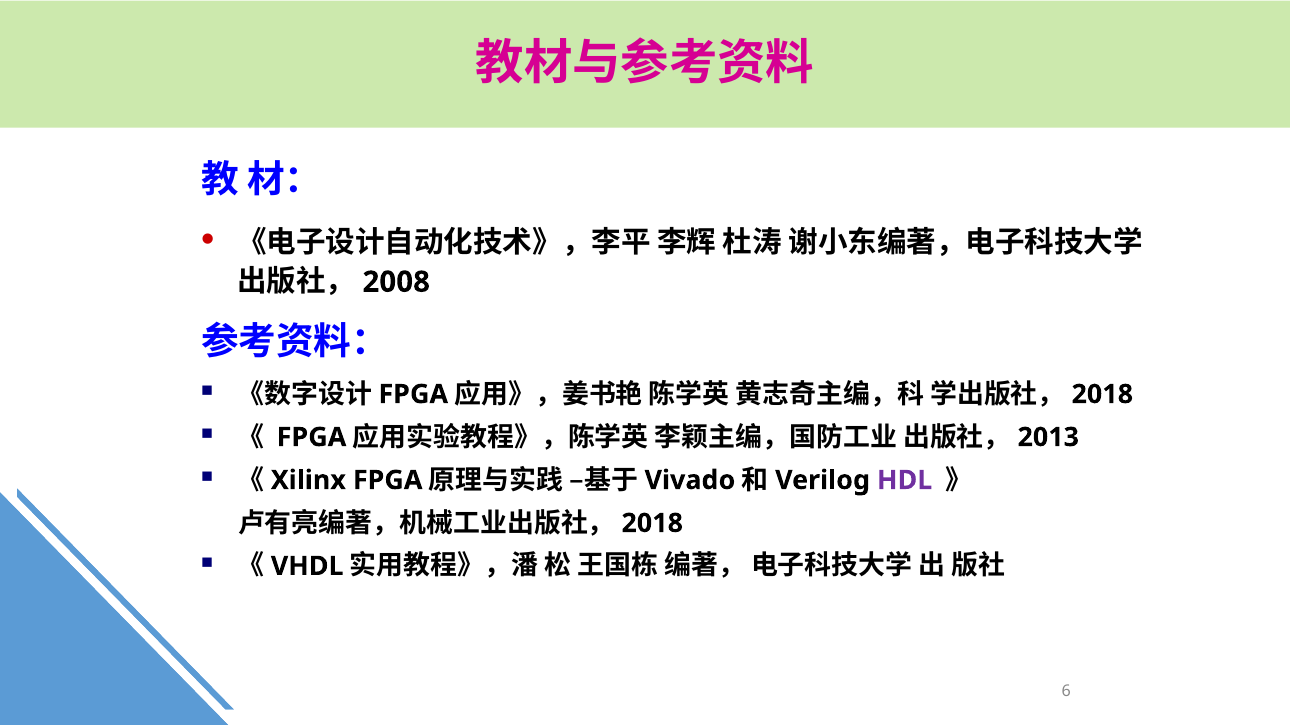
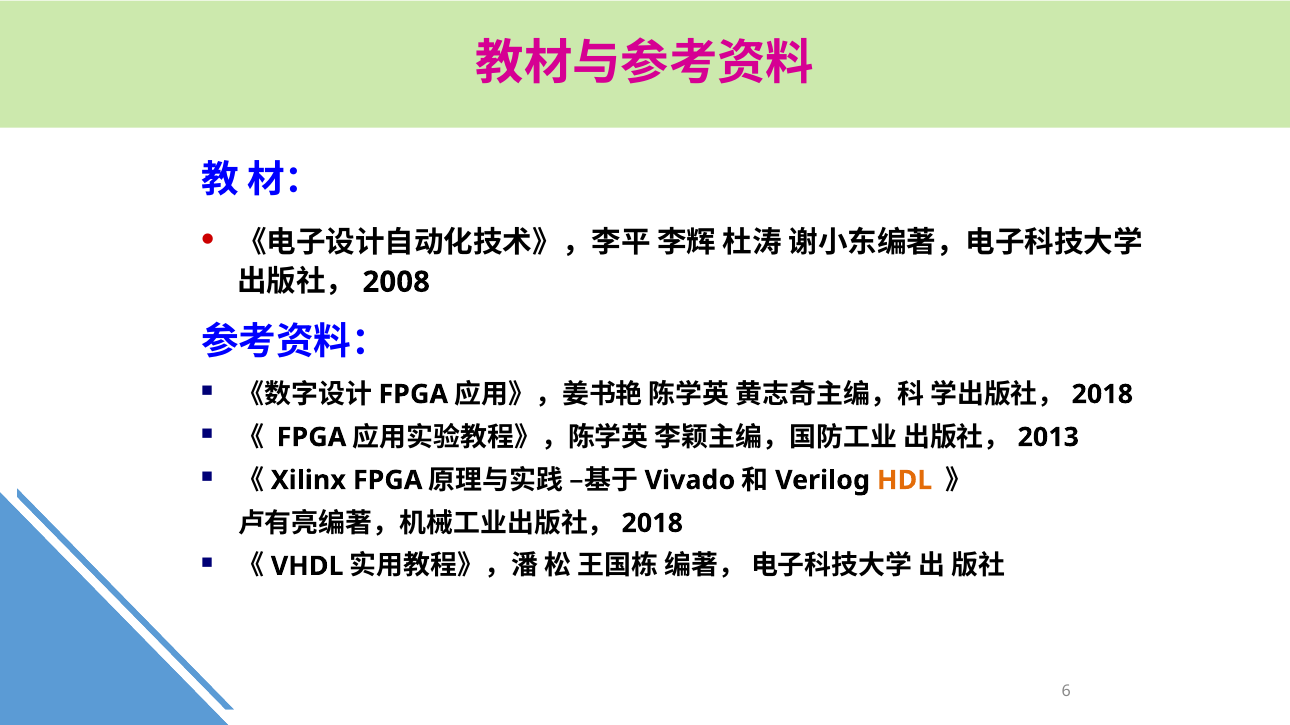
HDL colour: purple -> orange
